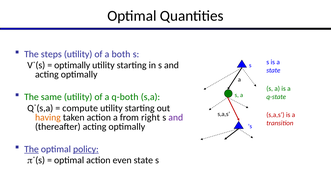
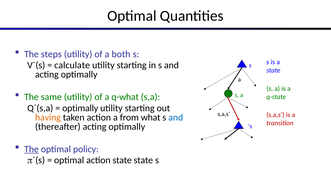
optimally at (72, 65): optimally -> calculate
q-both: q-both -> q-what
compute at (80, 108): compute -> optimally
right: right -> what
and at (176, 118) colour: purple -> blue
policy underline: present -> none
action even: even -> state
